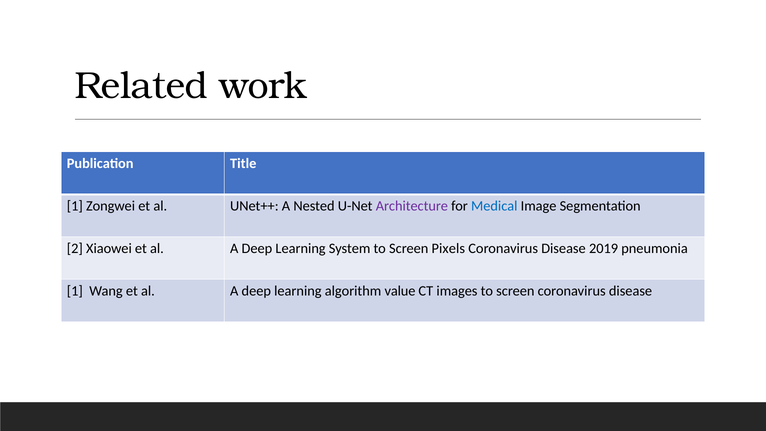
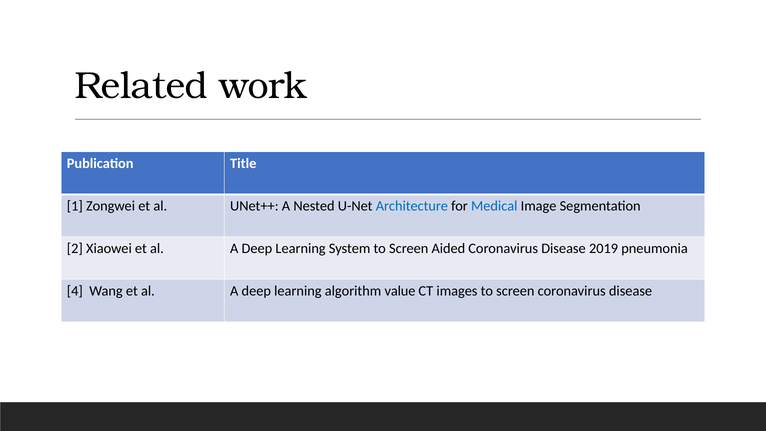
Architecture colour: purple -> blue
Pixels: Pixels -> Aided
1 at (75, 291): 1 -> 4
